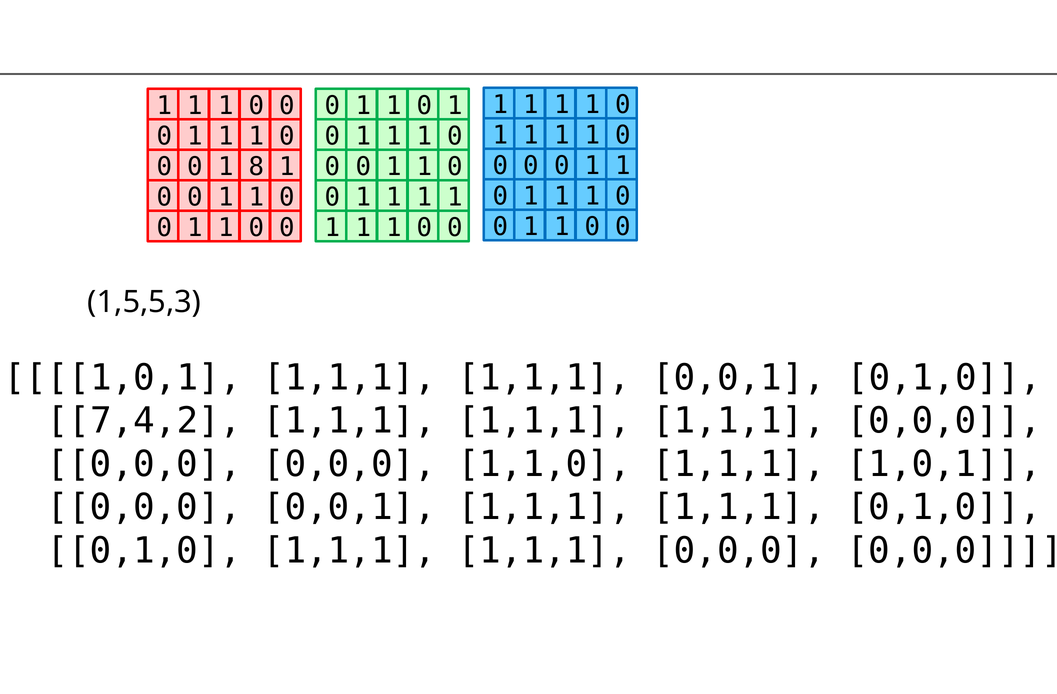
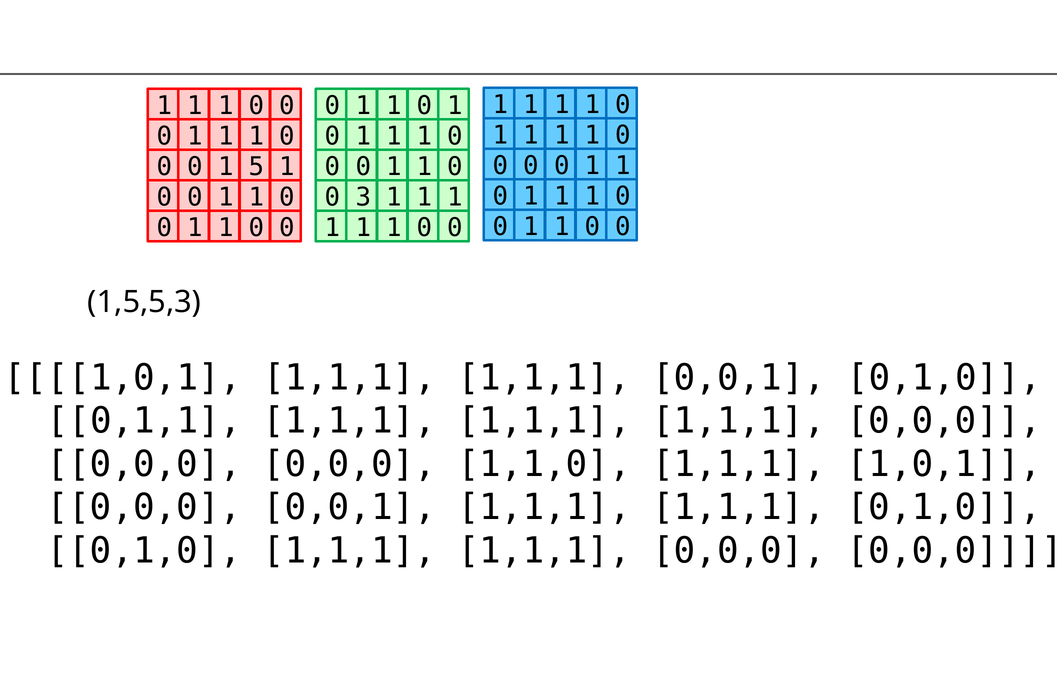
8: 8 -> 5
1 at (363, 197): 1 -> 3
7,4,2: 7,4,2 -> 0,1,1
